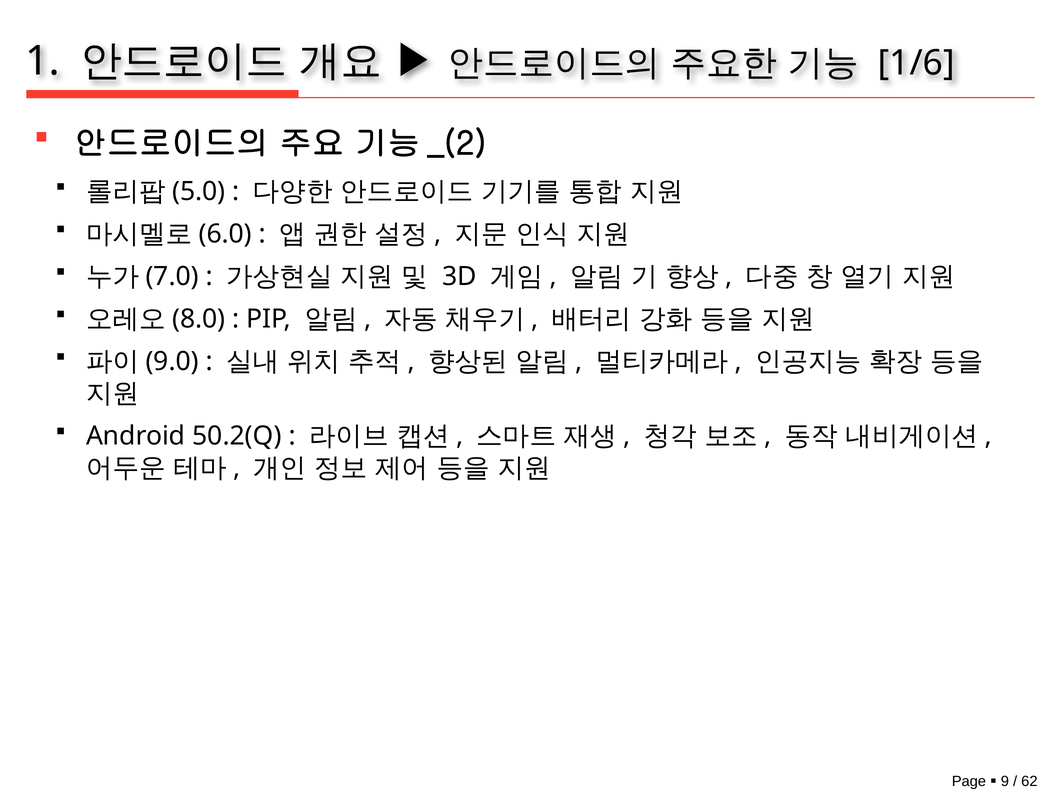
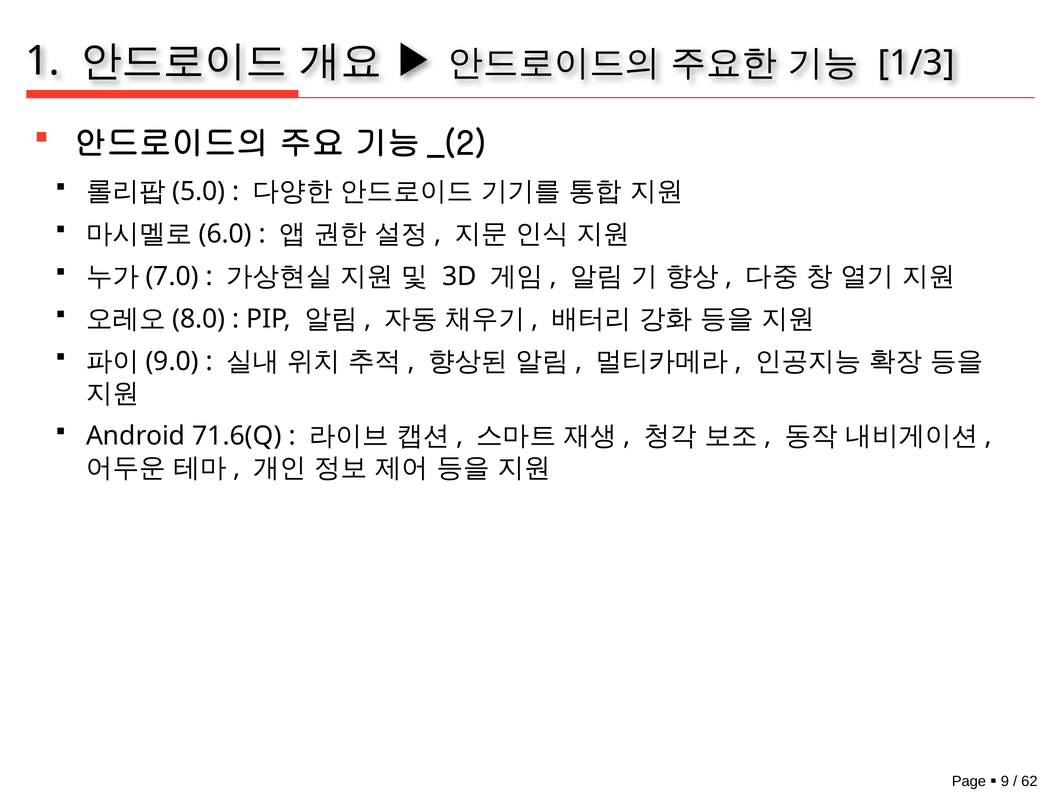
1/6: 1/6 -> 1/3
50.2(Q: 50.2(Q -> 71.6(Q
